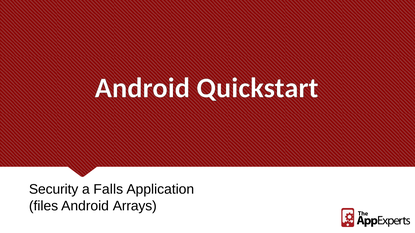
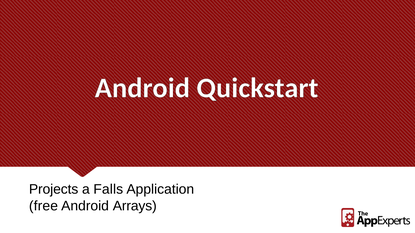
Security: Security -> Projects
files: files -> free
